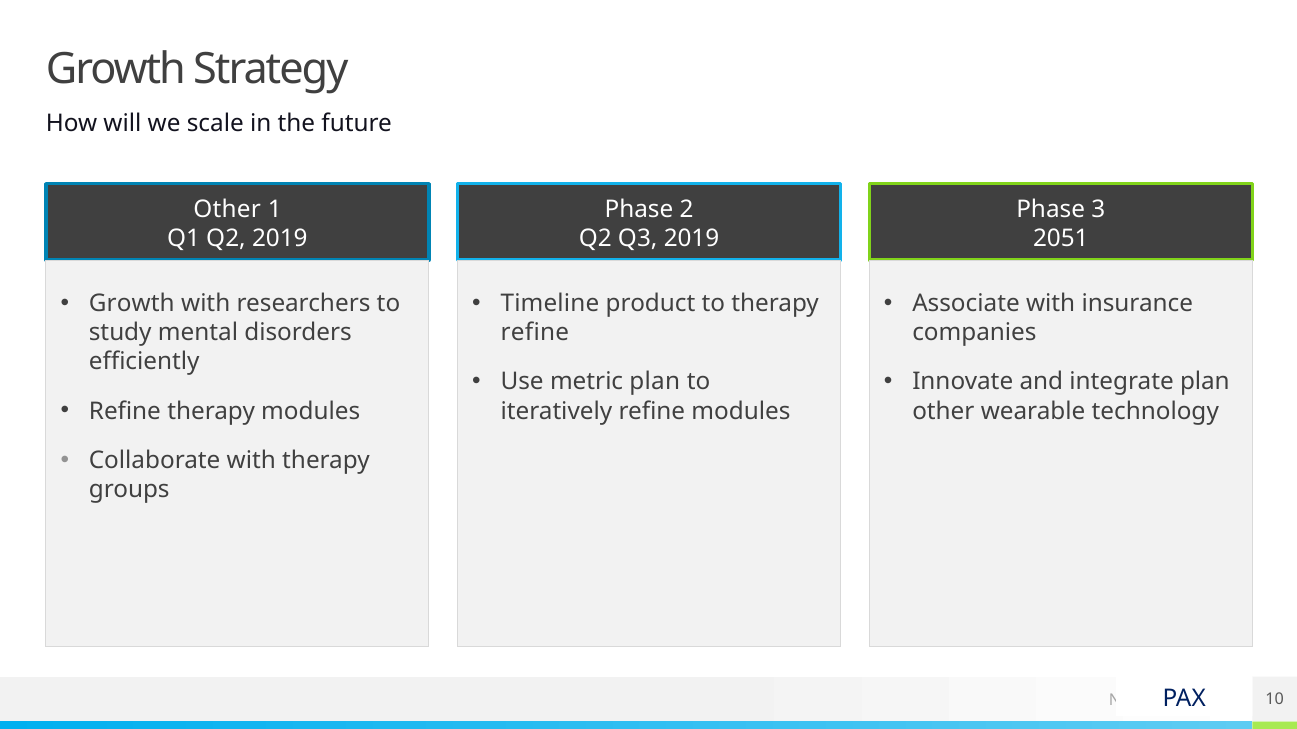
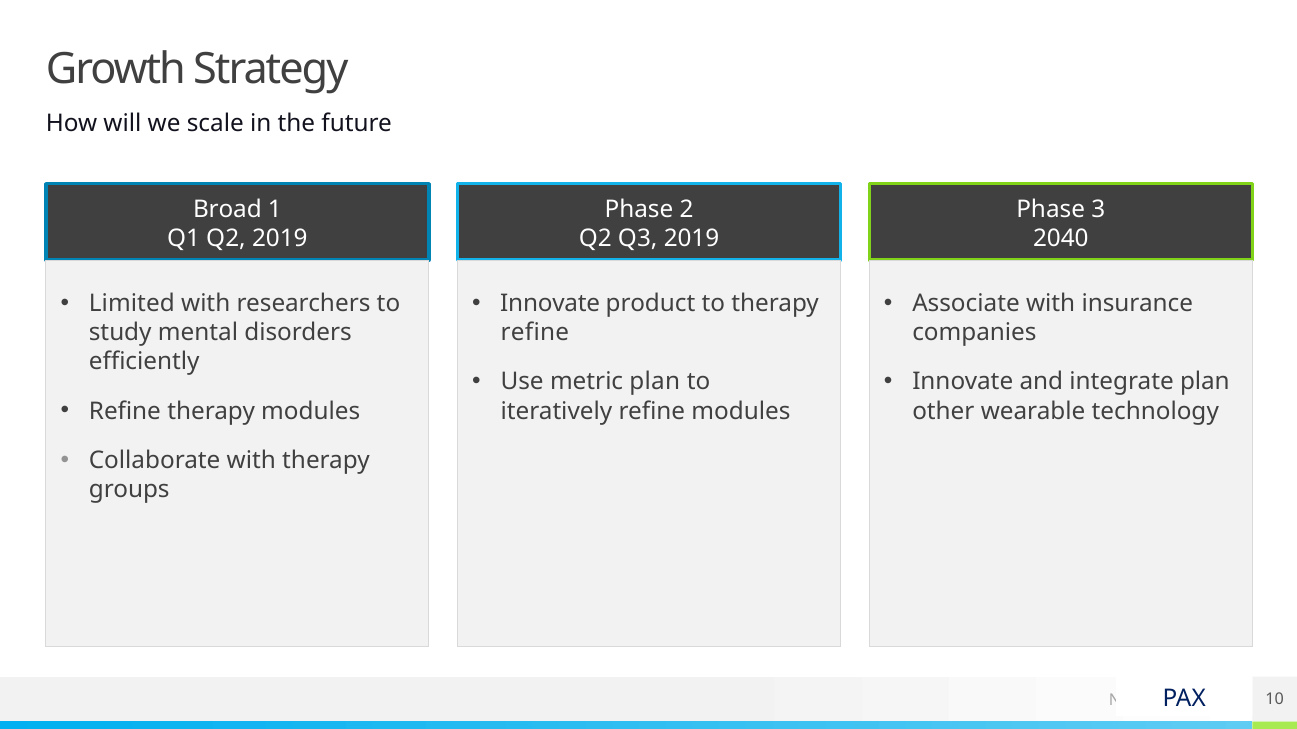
Other at (227, 209): Other -> Broad
2051: 2051 -> 2040
Growth at (132, 304): Growth -> Limited
Timeline at (550, 304): Timeline -> Innovate
